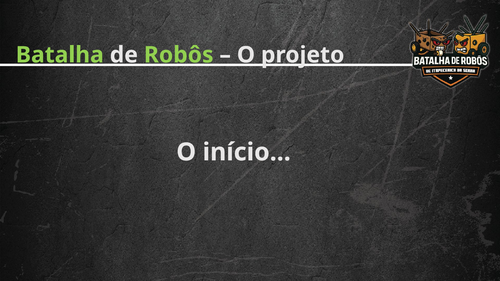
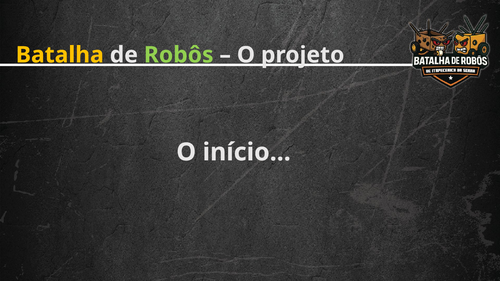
Batalha colour: light green -> yellow
